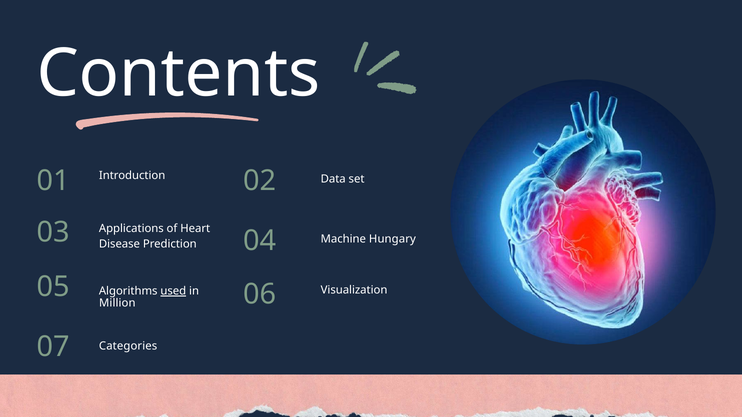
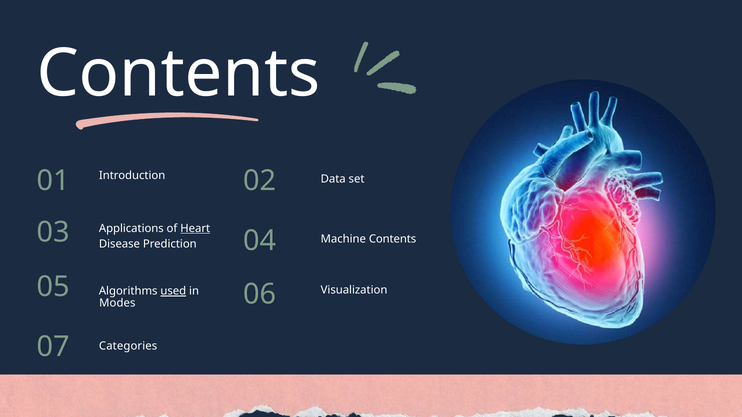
Heart underline: none -> present
Machine Hungary: Hungary -> Contents
Million: Million -> Modes
